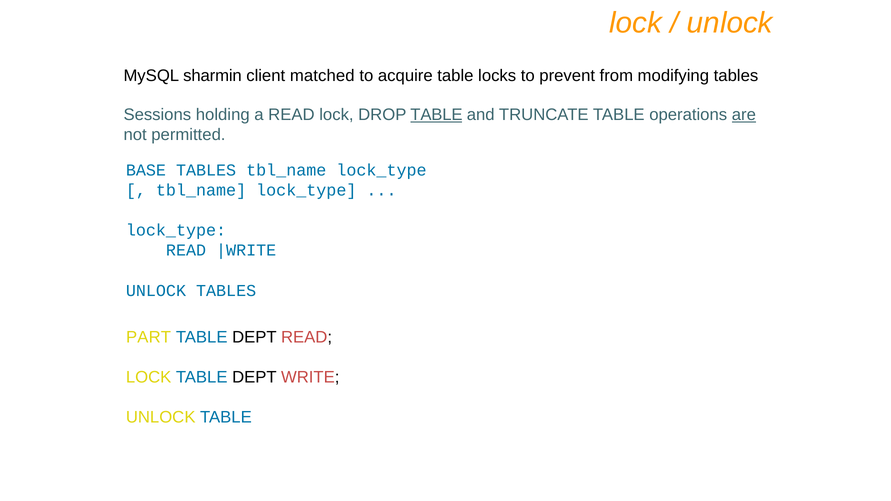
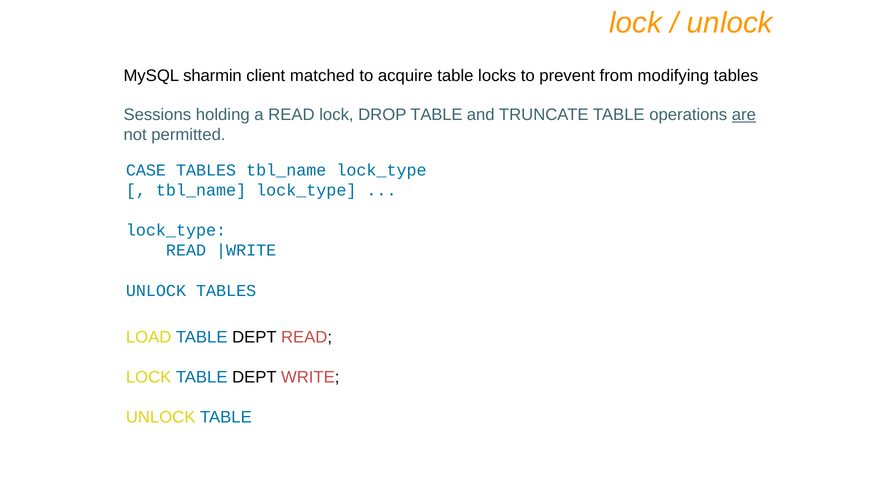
TABLE at (436, 115) underline: present -> none
BASE: BASE -> CASE
PART: PART -> LOAD
